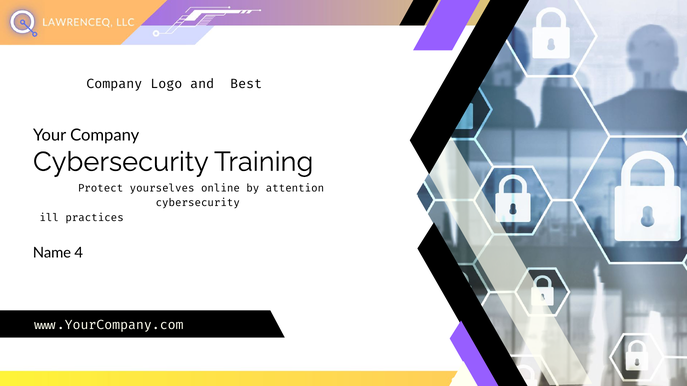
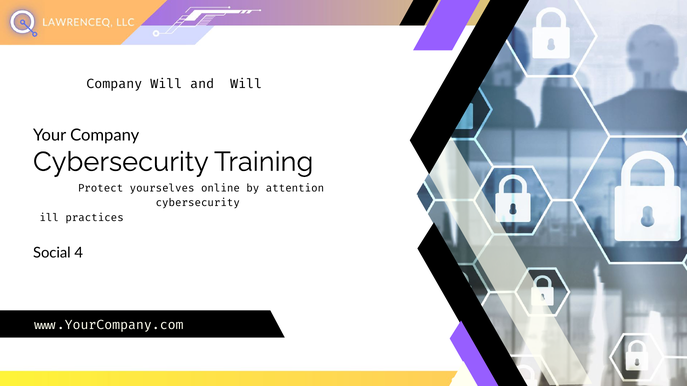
Company Logo: Logo -> Will
and Best: Best -> Will
Name: Name -> Social
